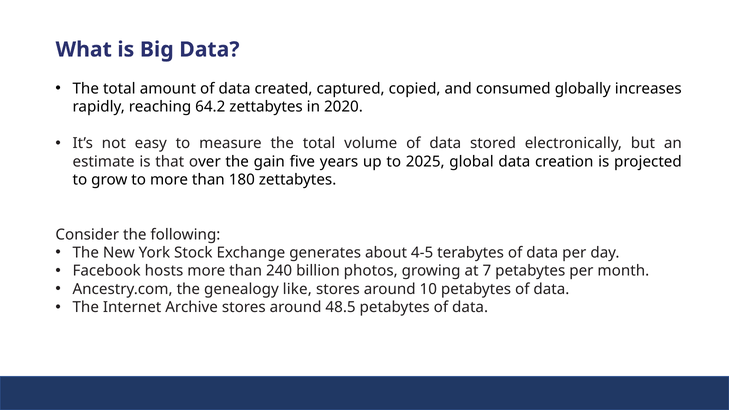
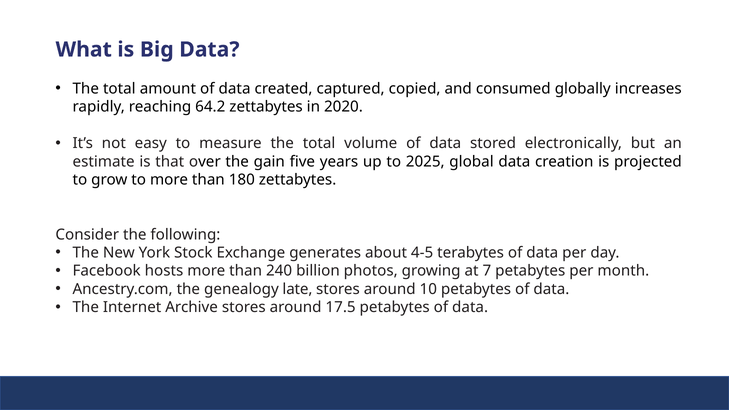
like: like -> late
48.5: 48.5 -> 17.5
